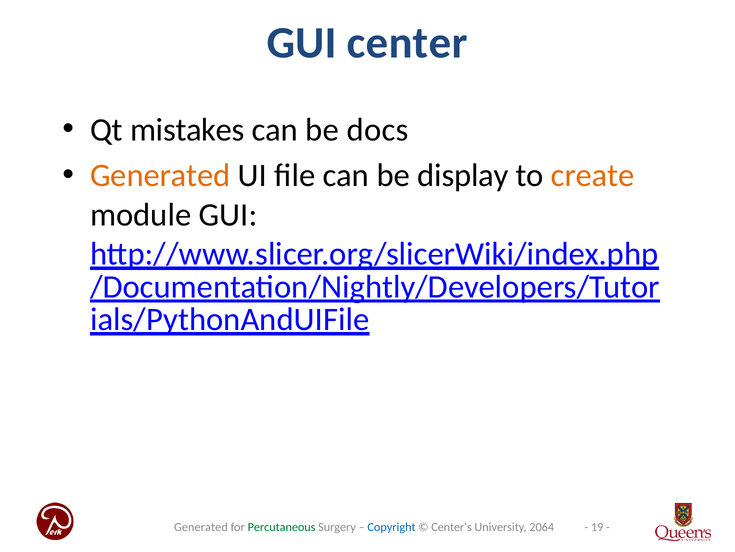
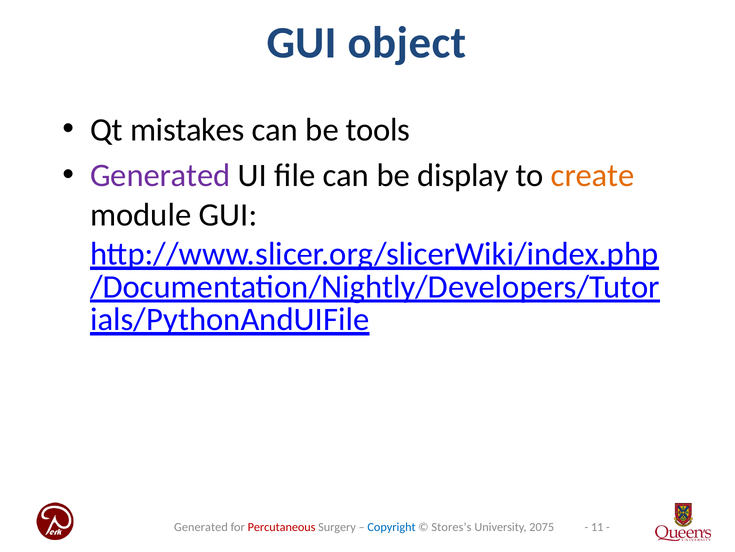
center: center -> object
docs: docs -> tools
Generated at (160, 175) colour: orange -> purple
19: 19 -> 11
Percutaneous colour: green -> red
Center’s: Center’s -> Stores’s
2064: 2064 -> 2075
